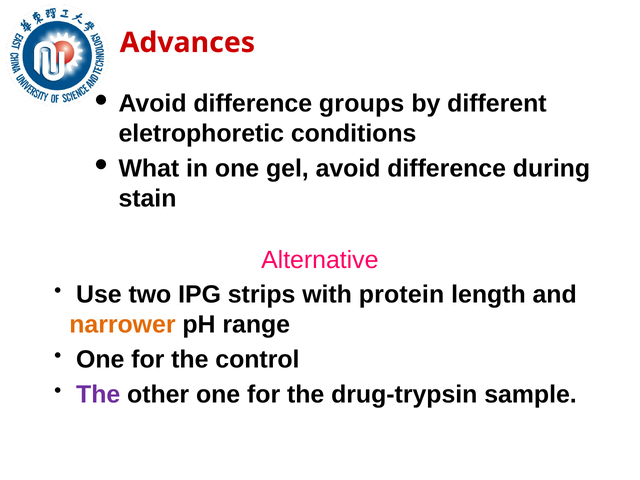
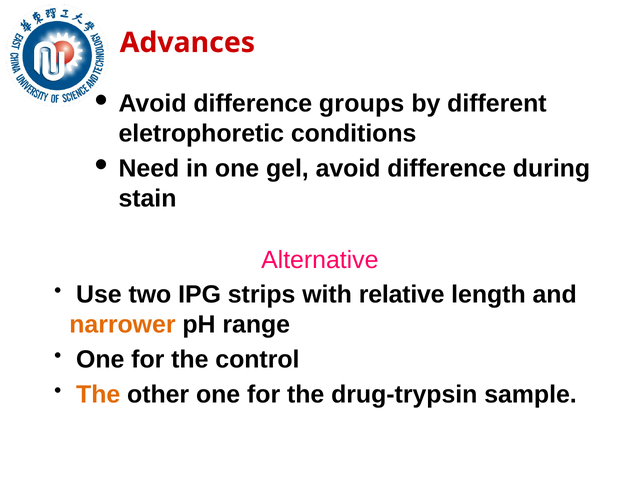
What: What -> Need
protein: protein -> relative
The at (98, 394) colour: purple -> orange
